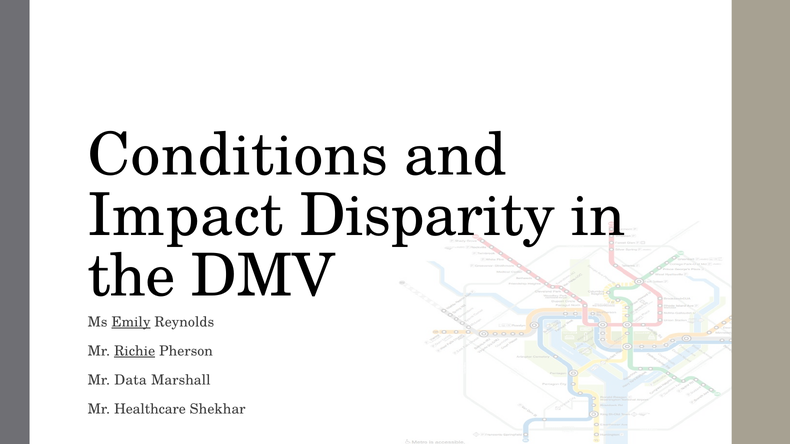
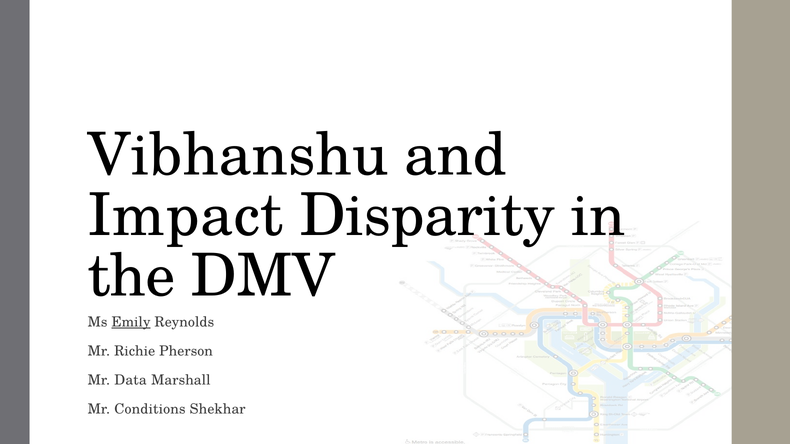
Conditions: Conditions -> Vibhanshu
Richie underline: present -> none
Healthcare: Healthcare -> Conditions
